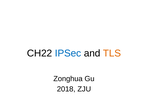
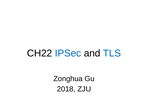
TLS colour: orange -> blue
